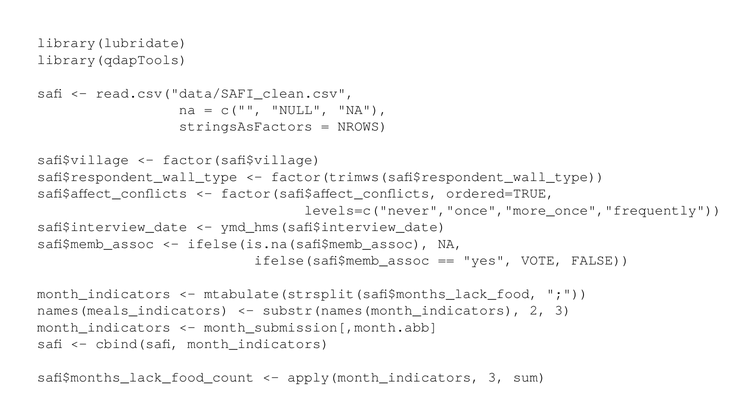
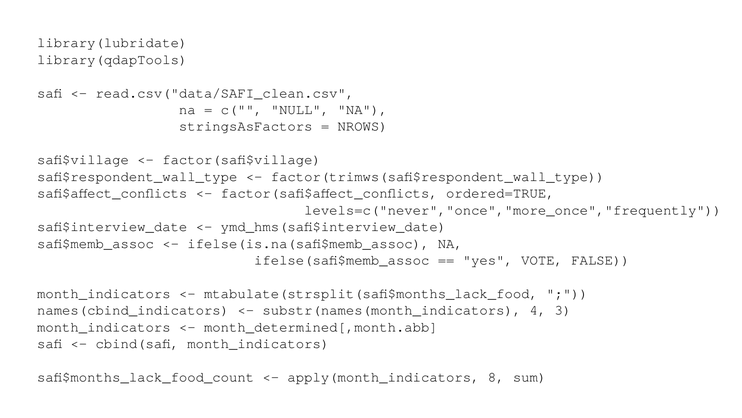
names(meals_indicators: names(meals_indicators -> names(cbind_indicators
2: 2 -> 4
month_submission[,month.abb: month_submission[,month.abb -> month_determined[,month.abb
apply(month_indicators 3: 3 -> 8
